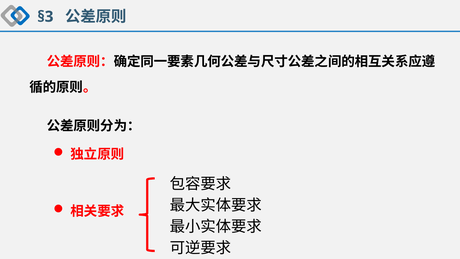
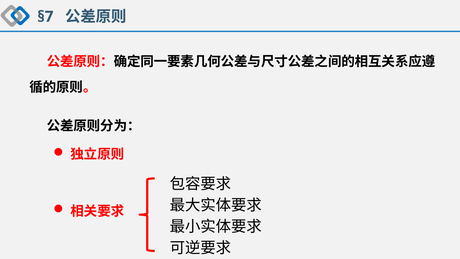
§3: §3 -> §7
